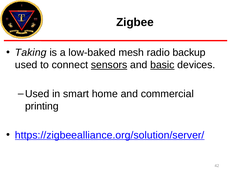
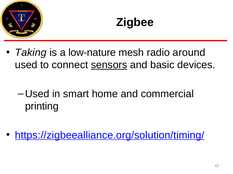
low-baked: low-baked -> low-nature
backup: backup -> around
basic underline: present -> none
https://zigbeealliance.org/solution/server/: https://zigbeealliance.org/solution/server/ -> https://zigbeealliance.org/solution/timing/
